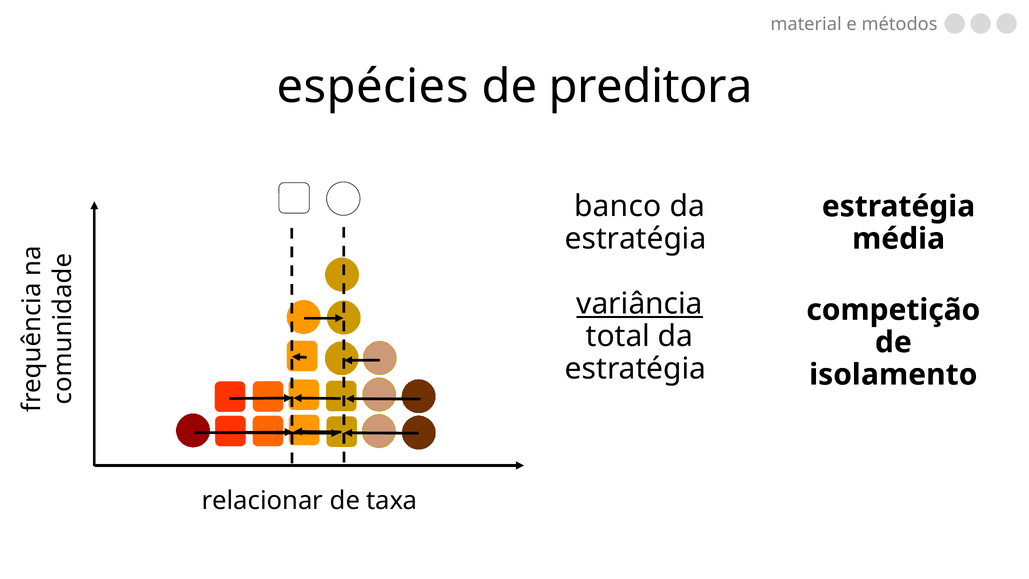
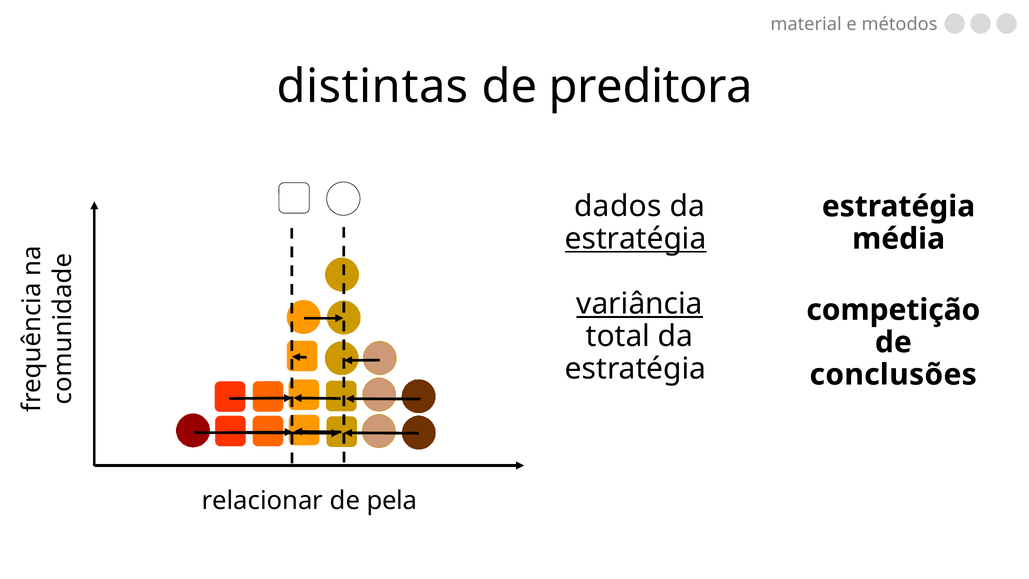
espécies: espécies -> distintas
banco: banco -> dados
estratégia at (636, 239) underline: none -> present
isolamento: isolamento -> conclusões
taxa: taxa -> pela
